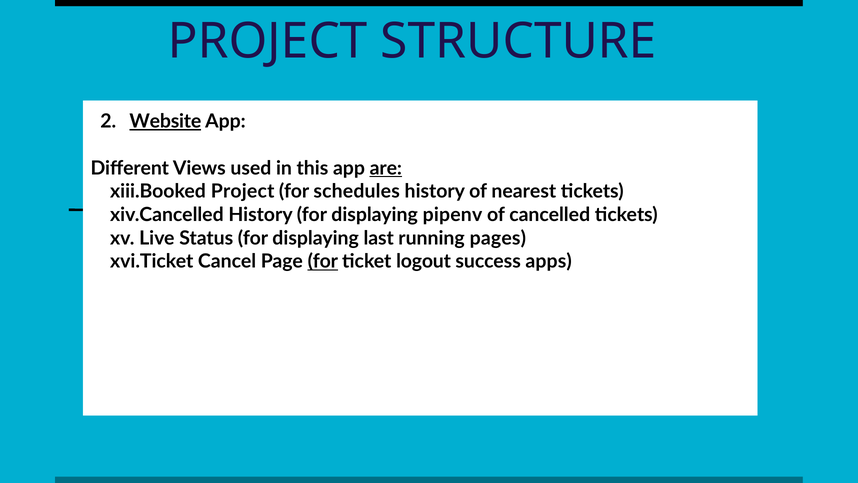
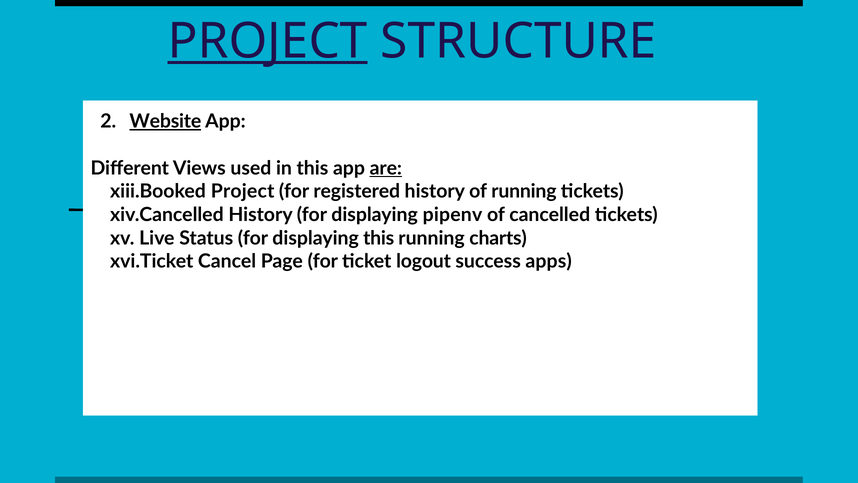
PROJECT at (268, 41) underline: none -> present
schedules: schedules -> registered
of nearest: nearest -> running
displaying last: last -> this
pages: pages -> charts
for at (323, 261) underline: present -> none
